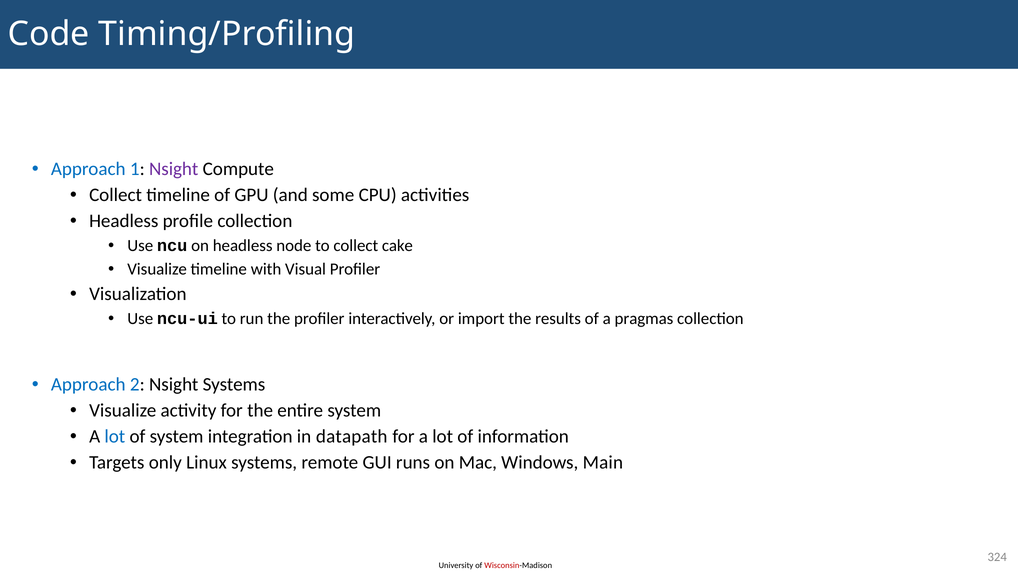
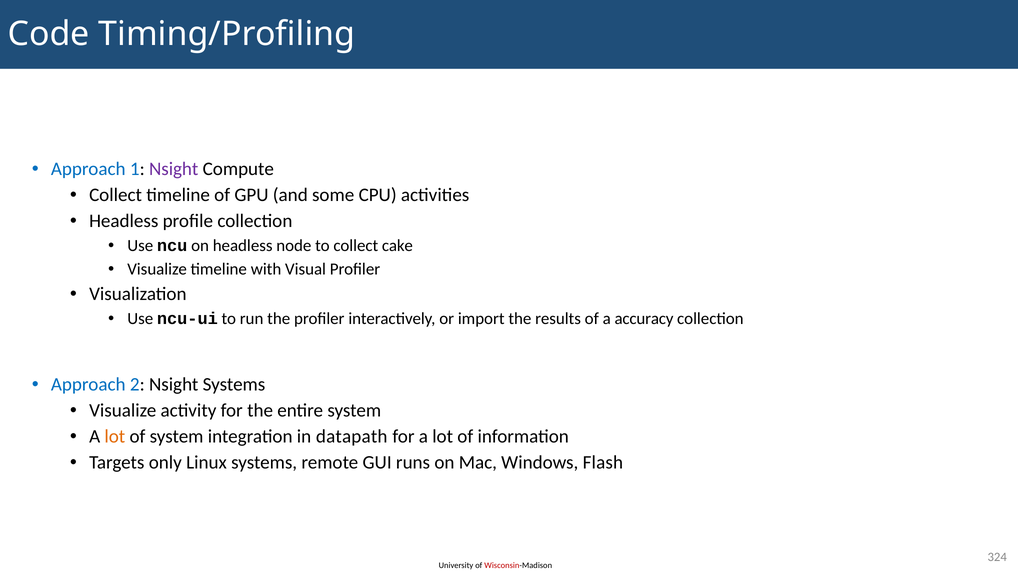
pragmas: pragmas -> accuracy
lot at (115, 436) colour: blue -> orange
Main: Main -> Flash
